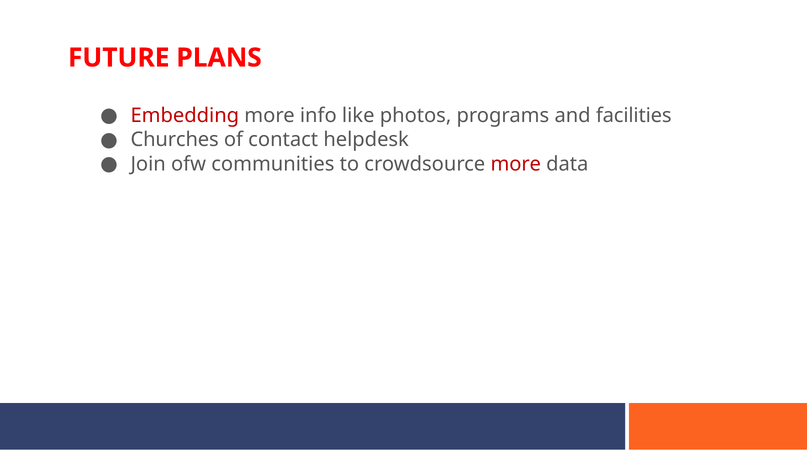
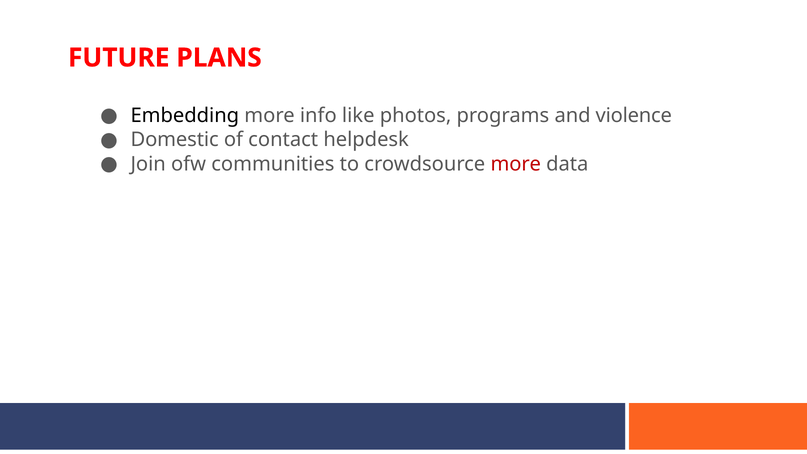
Embedding colour: red -> black
facilities: facilities -> violence
Churches: Churches -> Domestic
